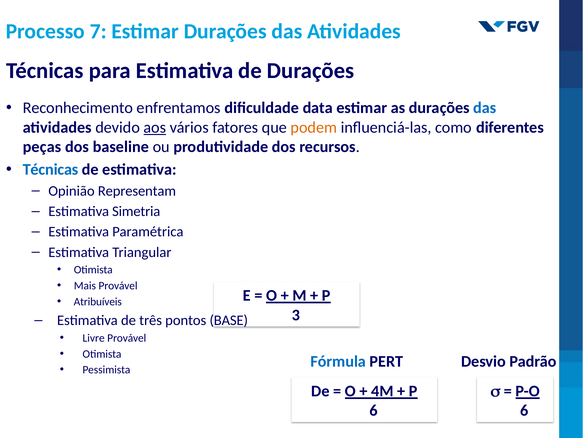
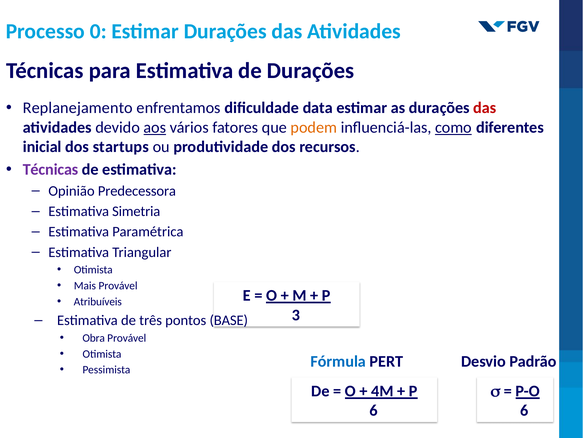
7: 7 -> 0
Reconhecimento: Reconhecimento -> Replanejamento
das at (485, 108) colour: blue -> red
como underline: none -> present
peças: peças -> inicial
baseline: baseline -> startups
Técnicas at (51, 169) colour: blue -> purple
Representam: Representam -> Predecessora
Livre: Livre -> Obra
